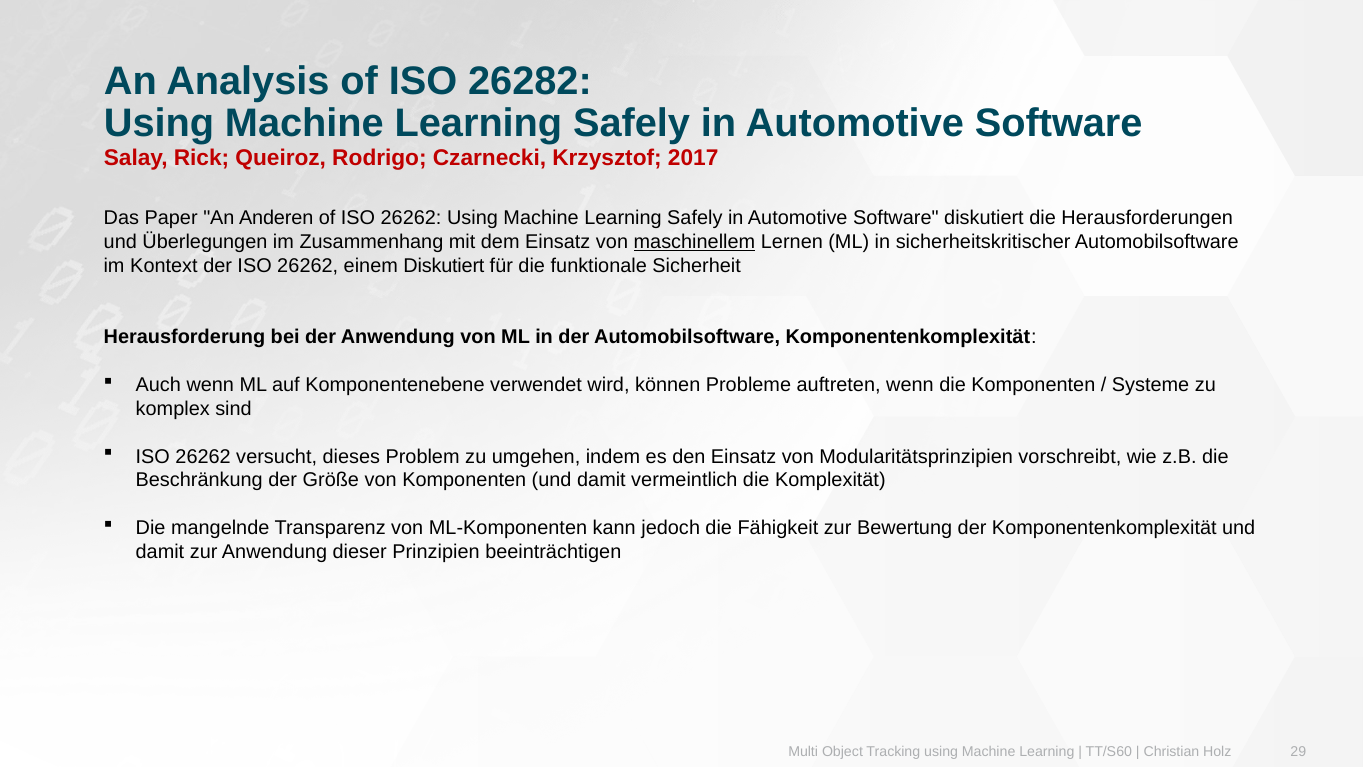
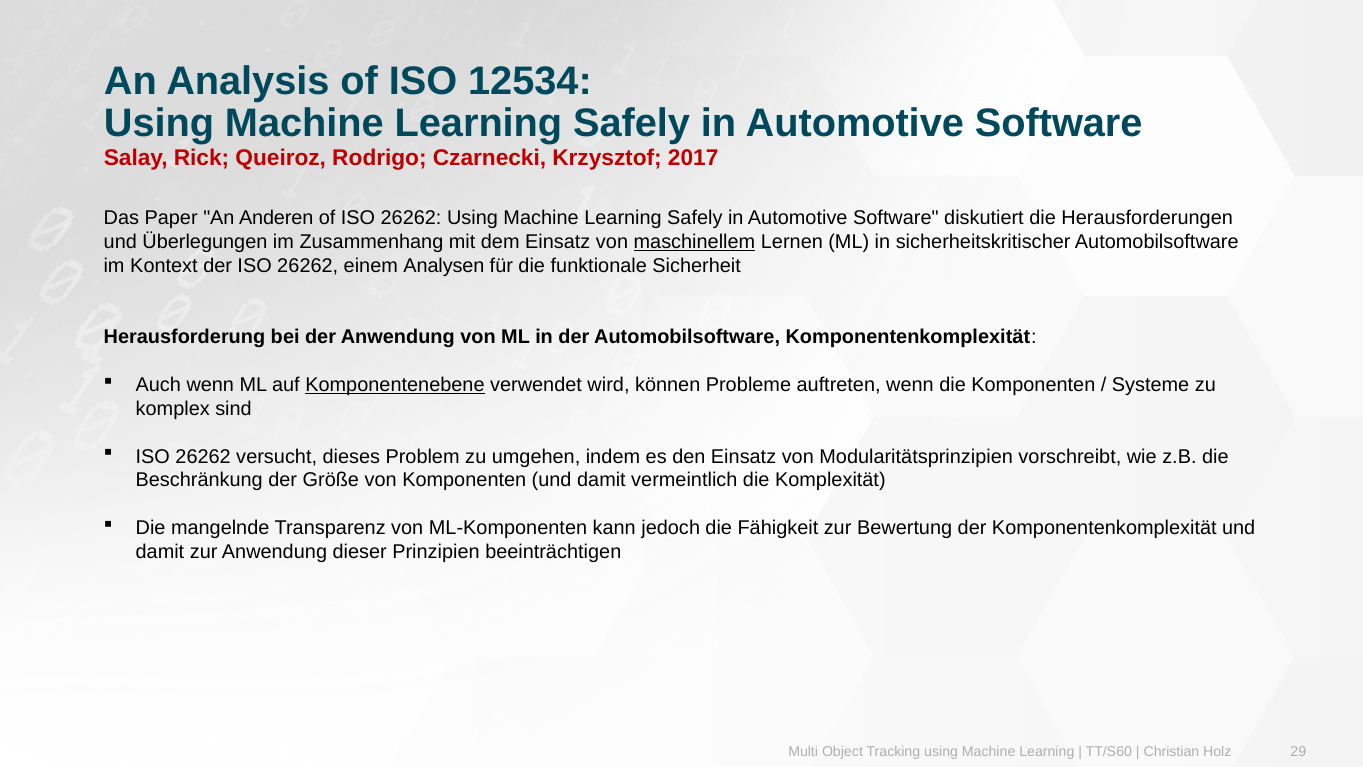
26282: 26282 -> 12534
einem Diskutiert: Diskutiert -> Analysen
Komponentenebene underline: none -> present
